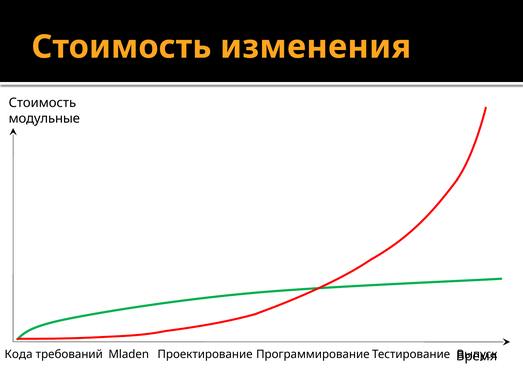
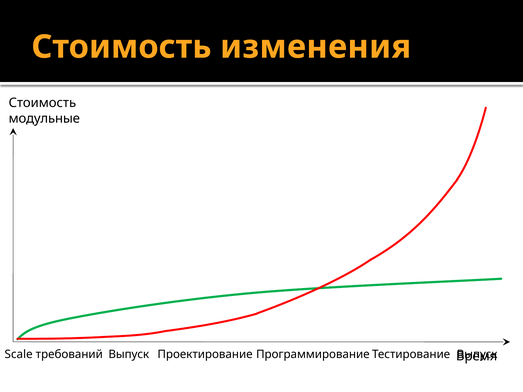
Кода: Кода -> Scale
требований Mladen: Mladen -> Выпуск
